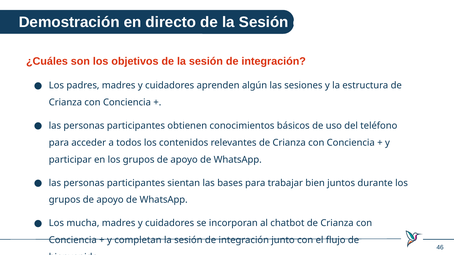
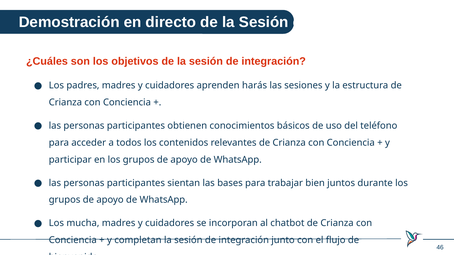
algún: algún -> harás
